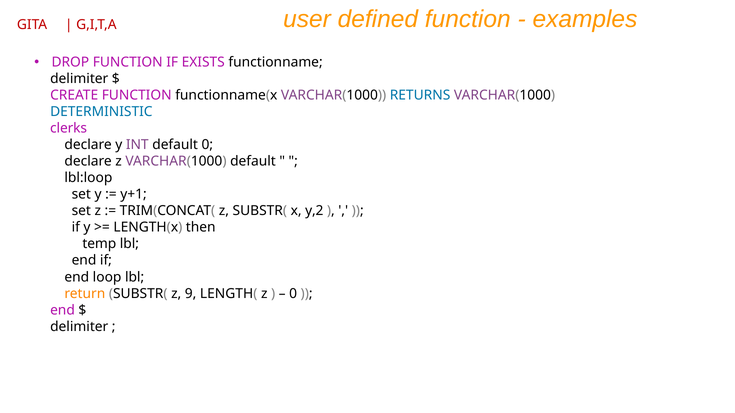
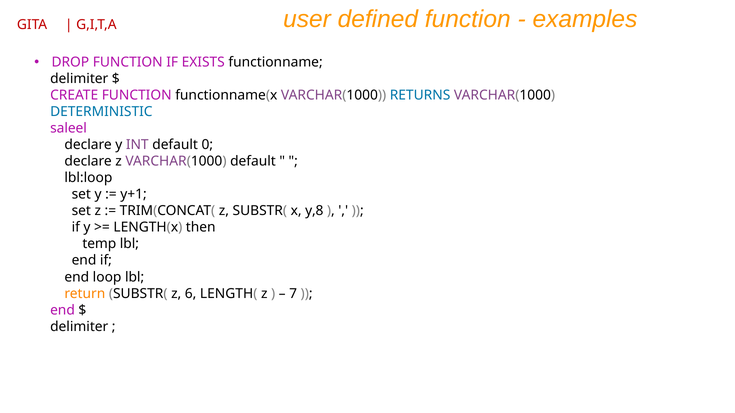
clerks: clerks -> saleel
y,2: y,2 -> y,8
9: 9 -> 6
0 at (293, 294): 0 -> 7
